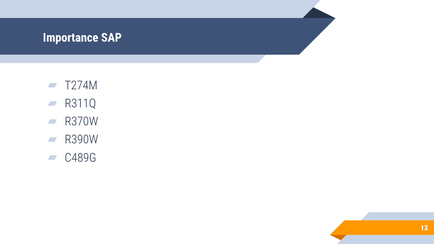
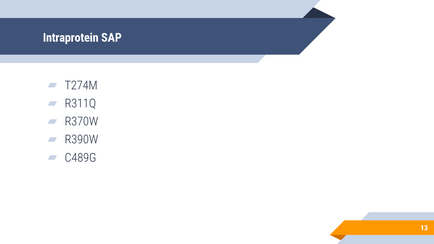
Importance: Importance -> Intraprotein
